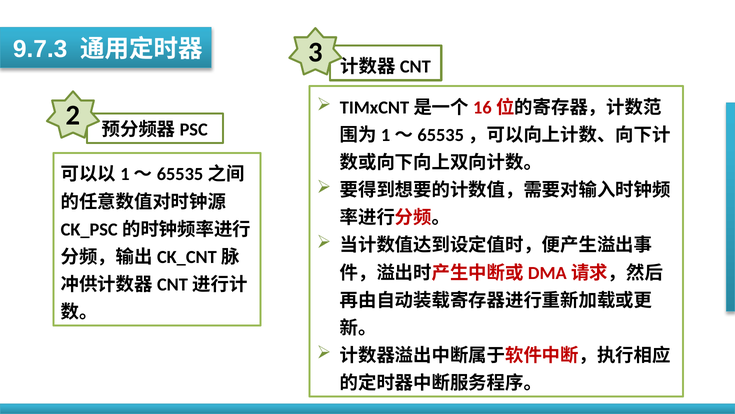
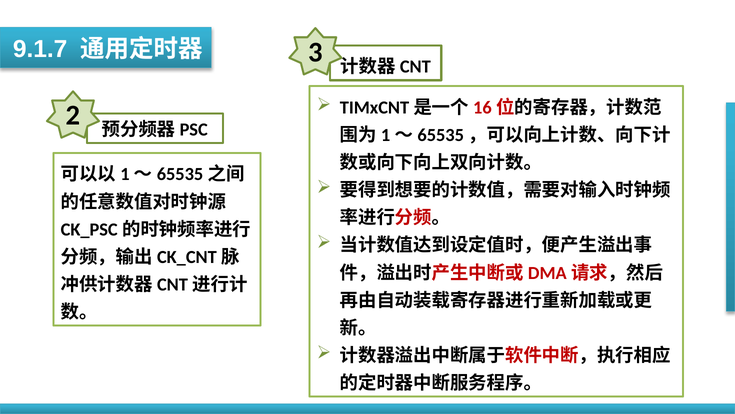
9.7.3: 9.7.3 -> 9.1.7
